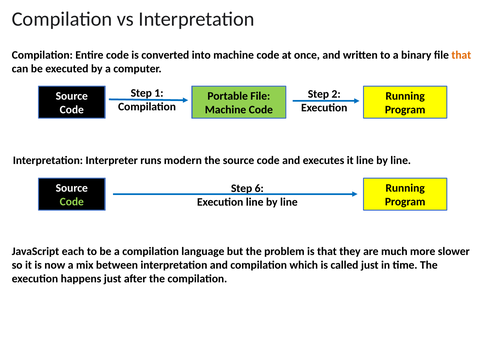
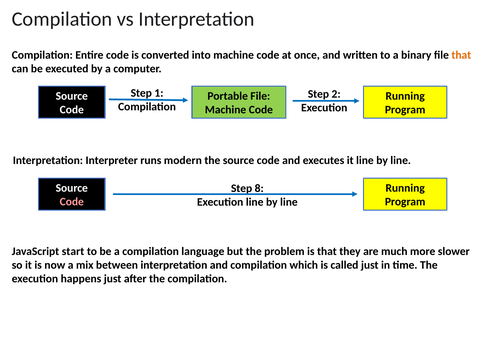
6: 6 -> 8
Code at (72, 202) colour: light green -> pink
each: each -> start
